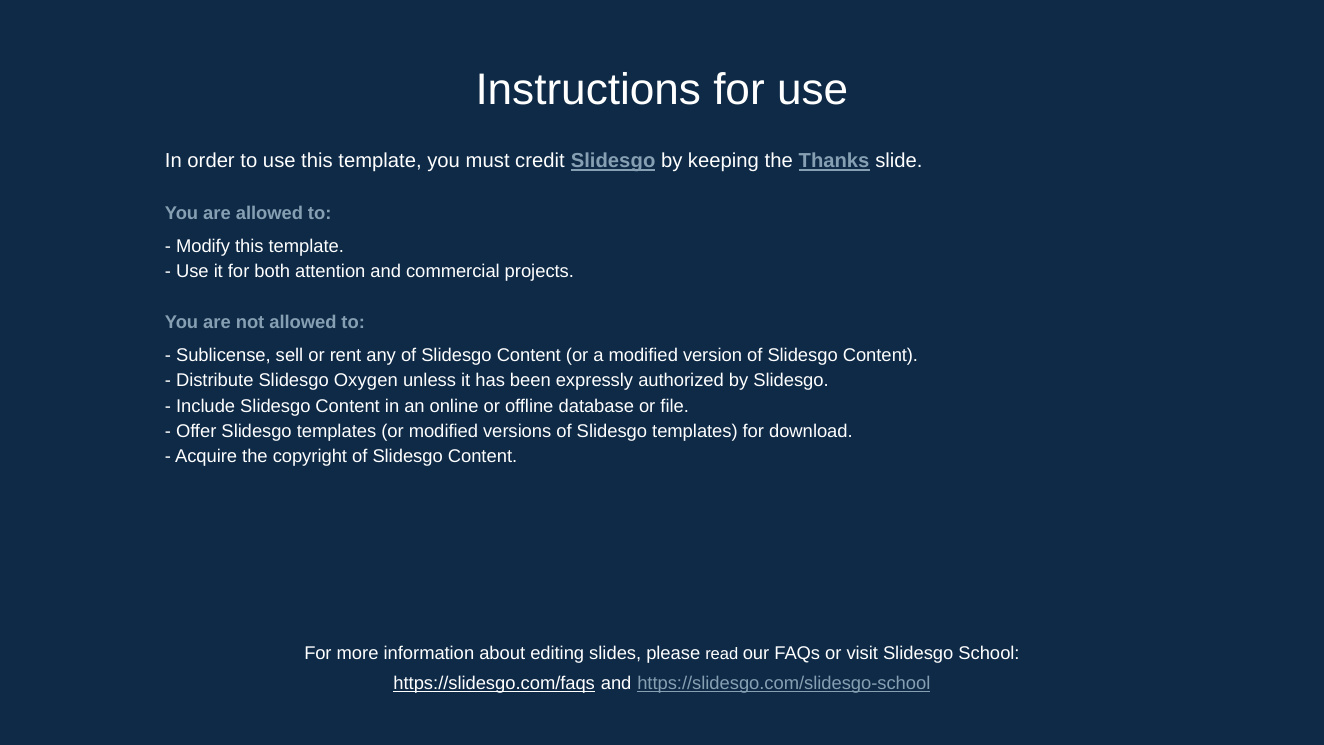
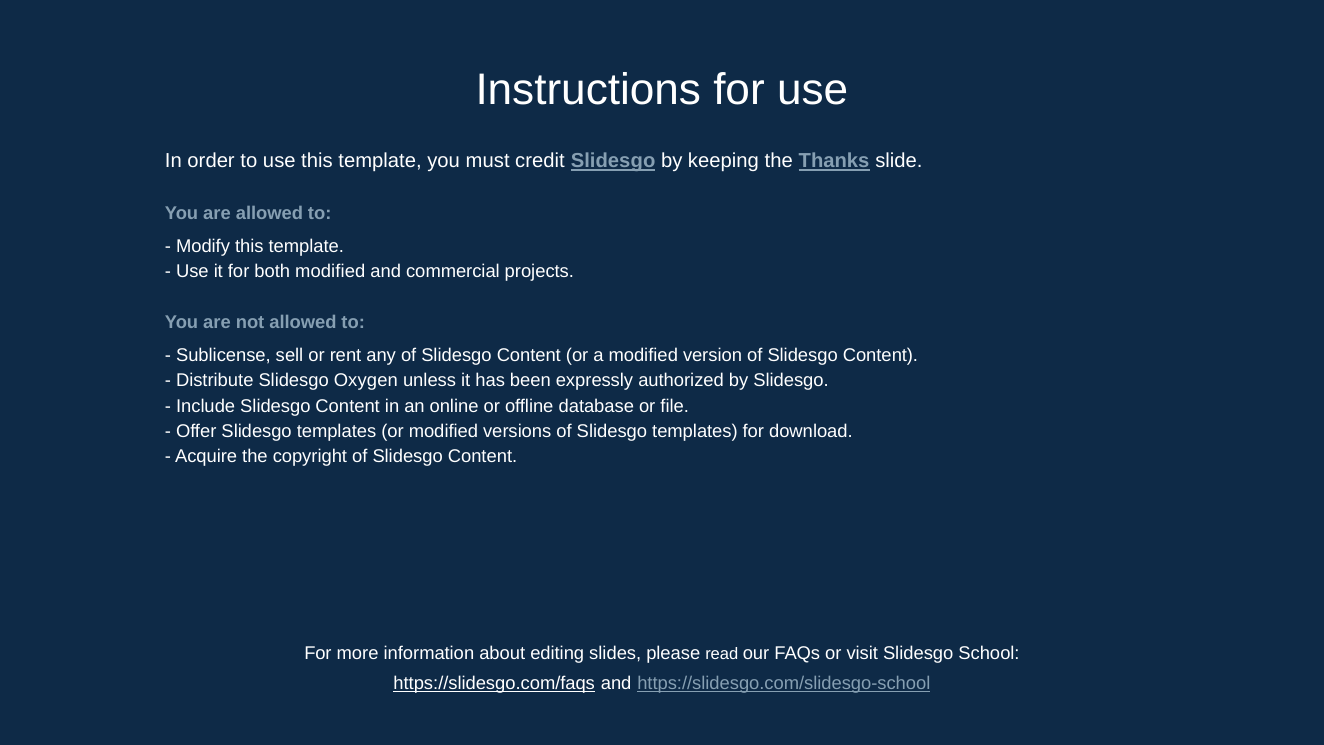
both attention: attention -> modified
